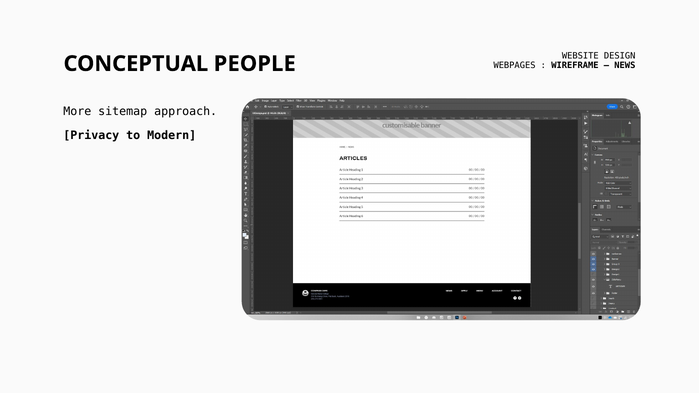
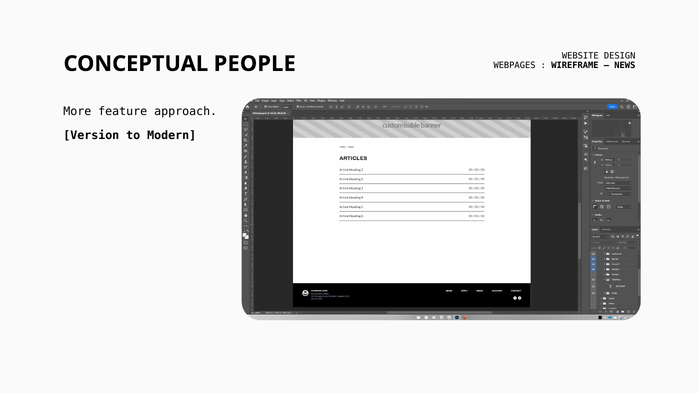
sitemap: sitemap -> feature
Privacy: Privacy -> Version
